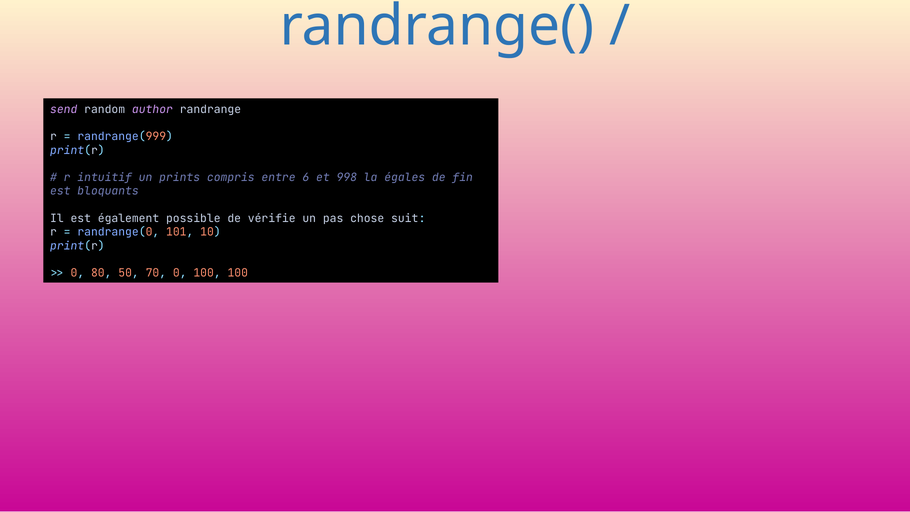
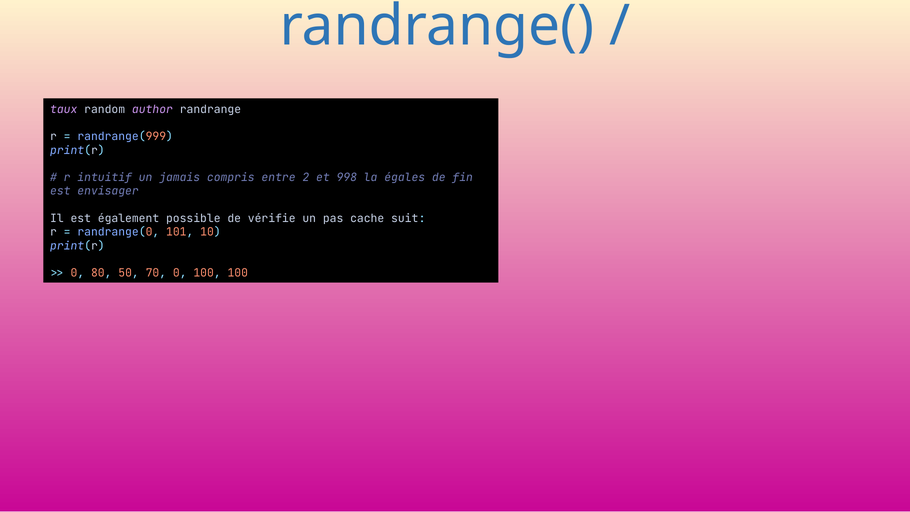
send: send -> taux
prints: prints -> jamais
6: 6 -> 2
bloquants: bloquants -> envisager
chose: chose -> cache
